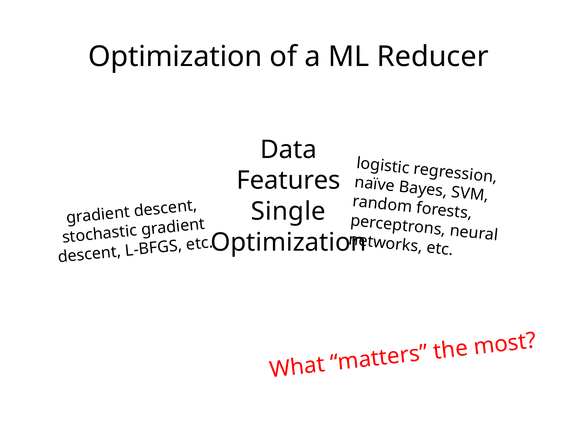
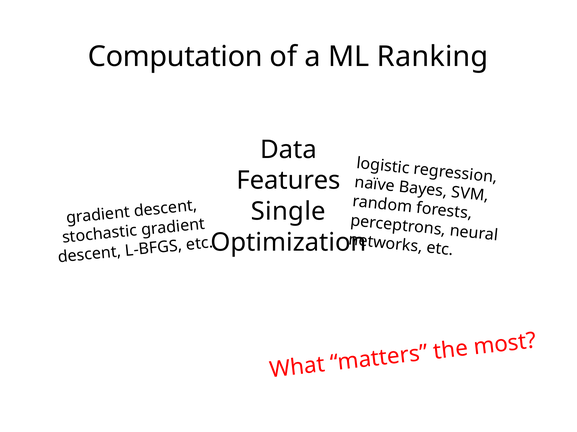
Optimization at (175, 57): Optimization -> Computation
Reducer: Reducer -> Ranking
